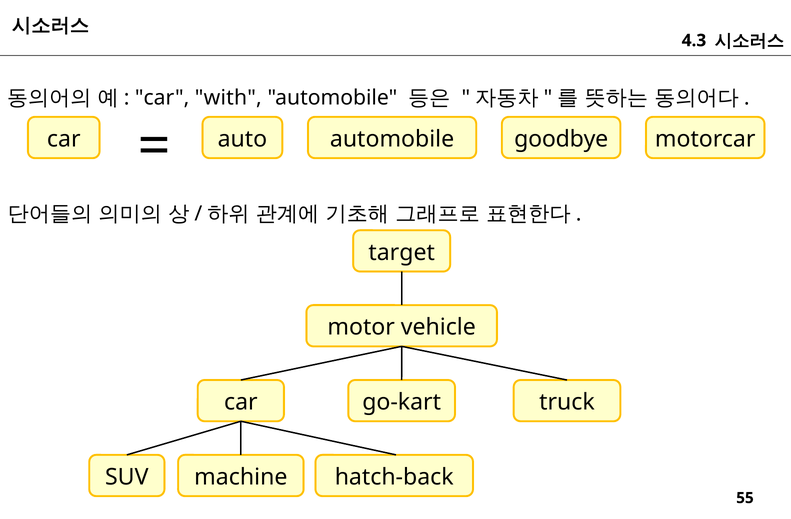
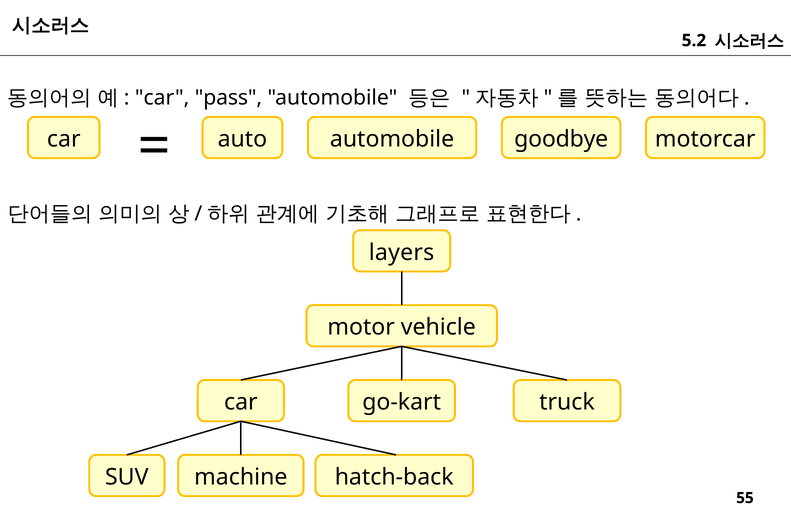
4.3: 4.3 -> 5.2
with: with -> pass
target: target -> layers
